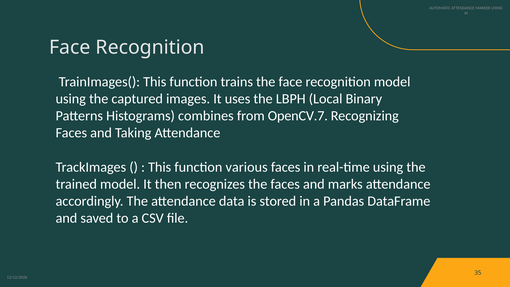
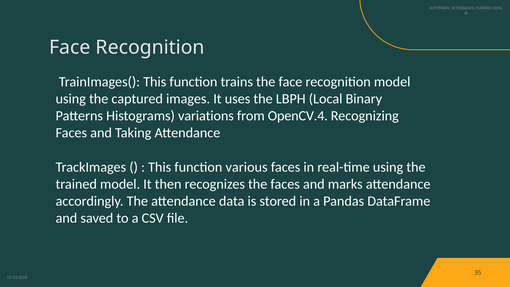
combines: combines -> variations
OpenCV.7: OpenCV.7 -> OpenCV.4
